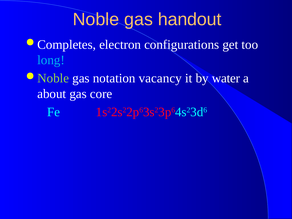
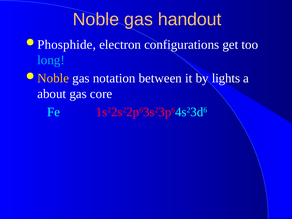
Completes: Completes -> Phosphide
Noble at (53, 78) colour: light green -> yellow
vacancy: vacancy -> between
water: water -> lights
